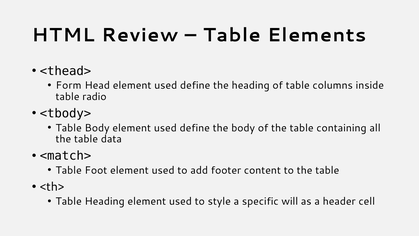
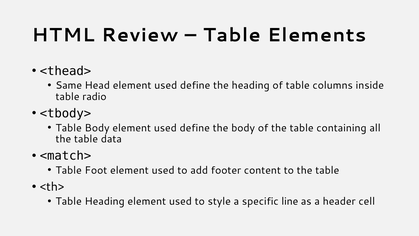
Form: Form -> Same
will: will -> line
